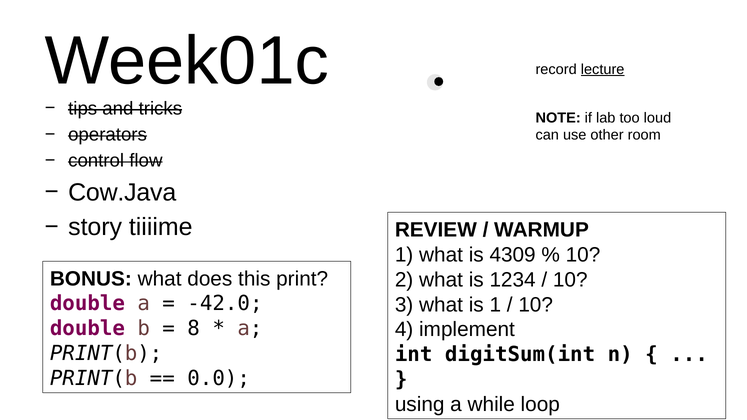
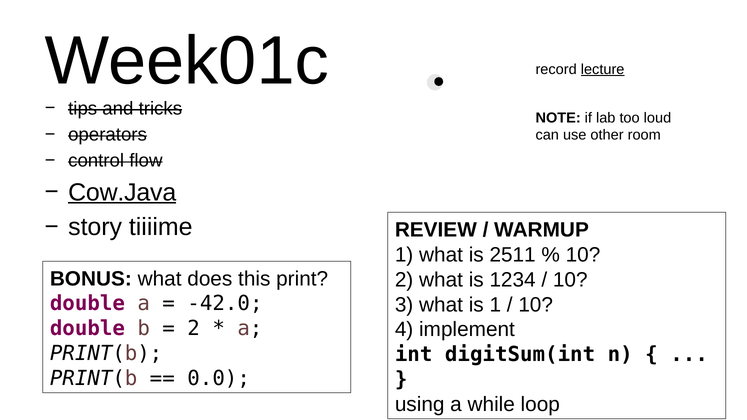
Cow.Java underline: none -> present
4309: 4309 -> 2511
8 at (194, 329): 8 -> 2
